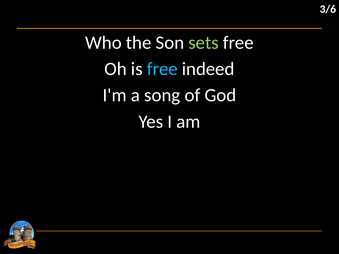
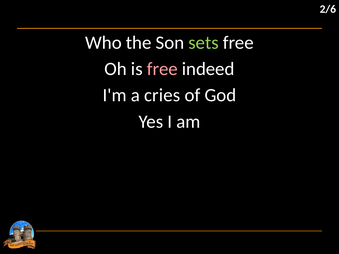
3/6: 3/6 -> 2/6
free at (162, 69) colour: light blue -> pink
song: song -> cries
